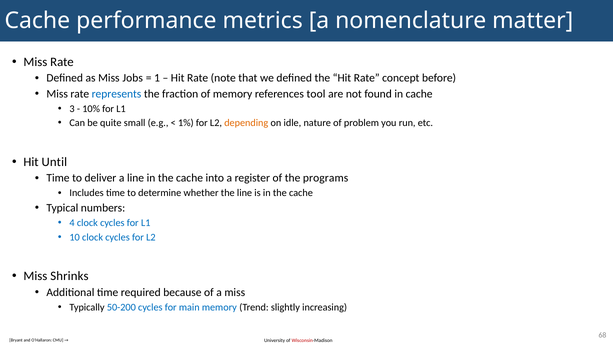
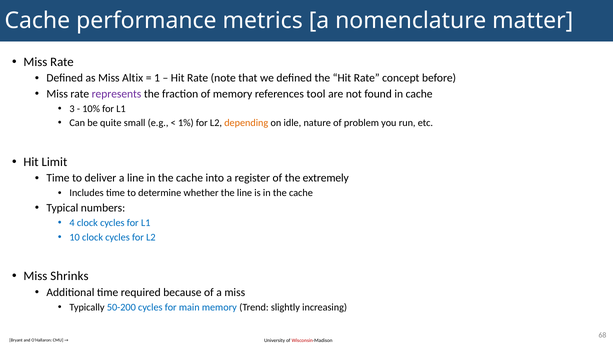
Jobs: Jobs -> Altix
represents colour: blue -> purple
Until: Until -> Limit
programs: programs -> extremely
